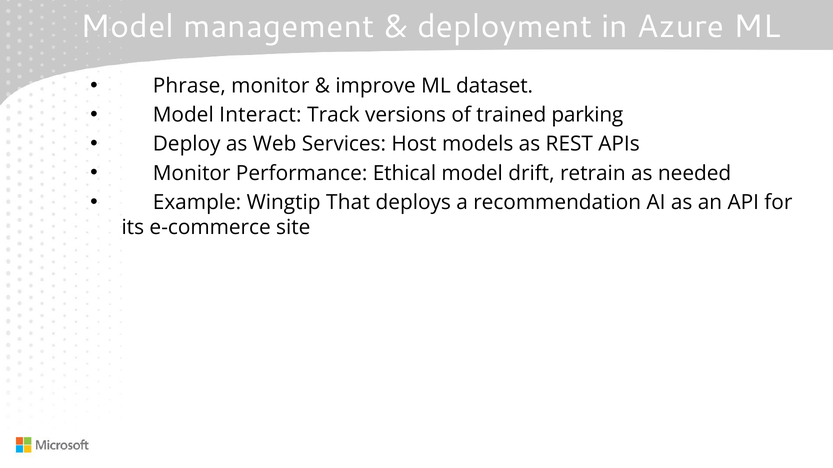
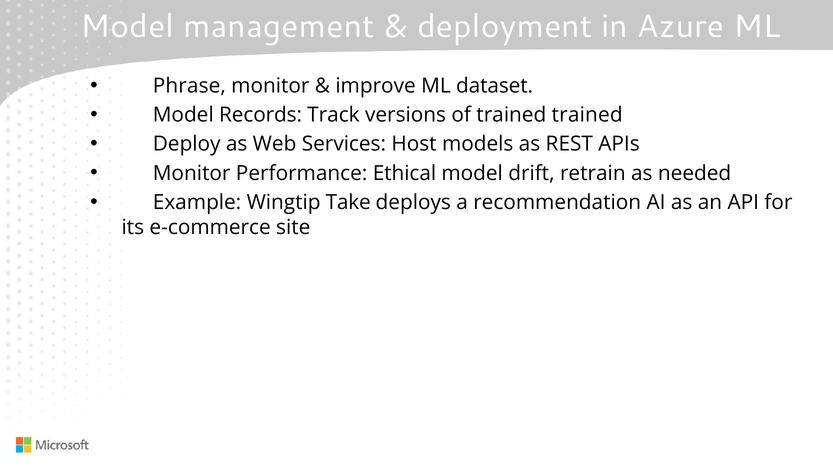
Interact: Interact -> Records
trained parking: parking -> trained
That: That -> Take
